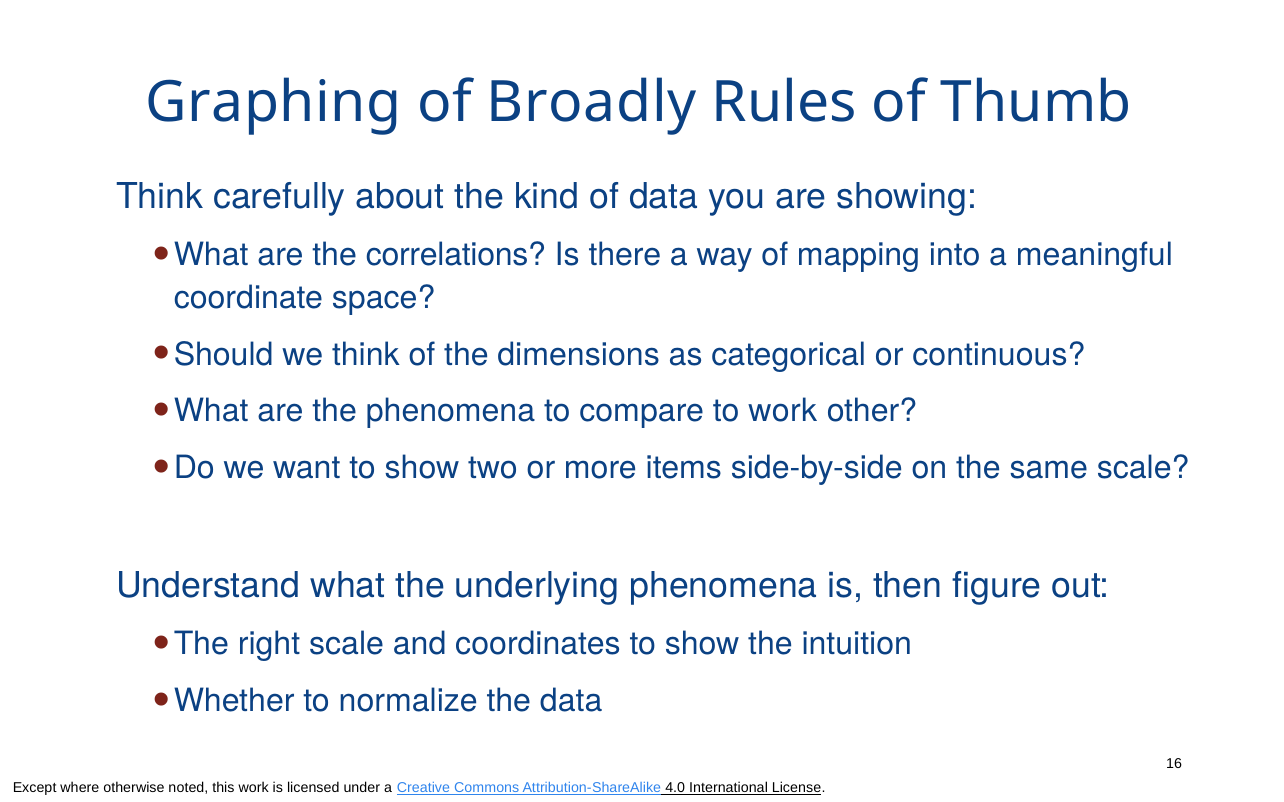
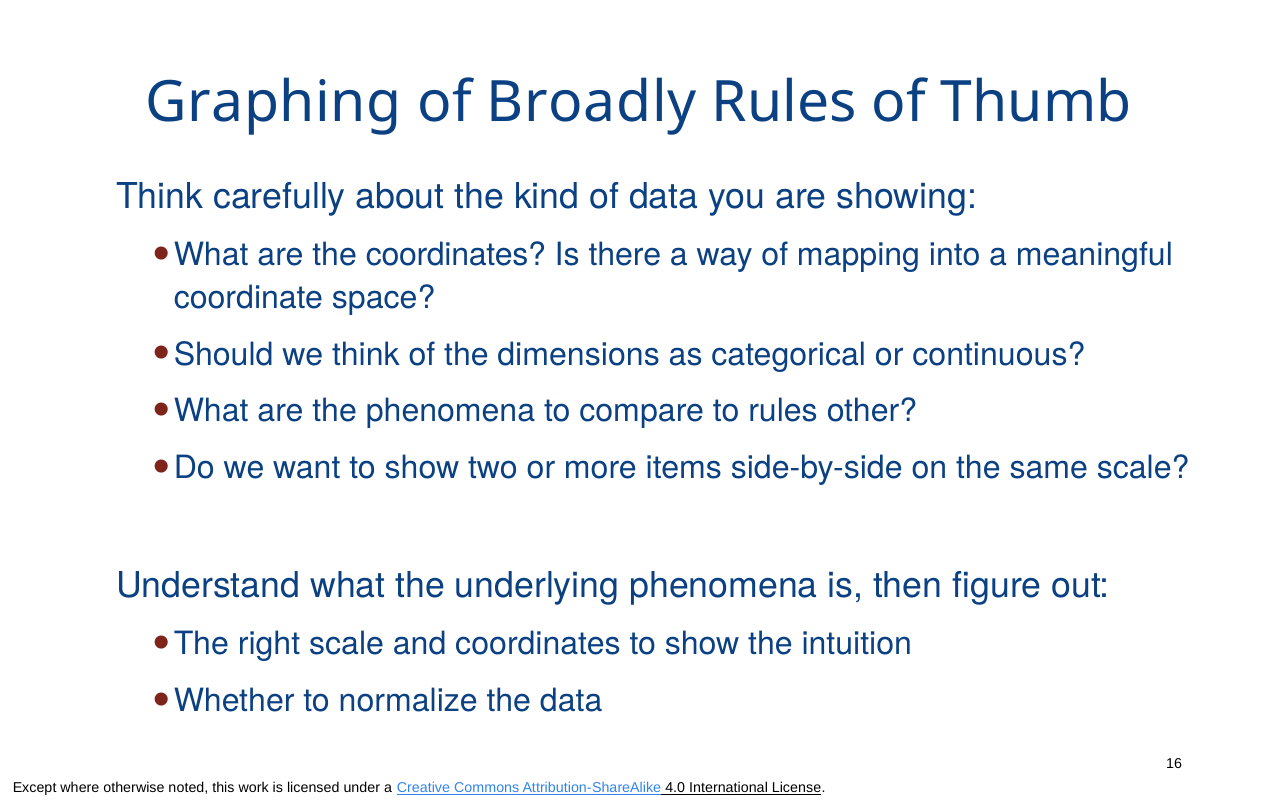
the correlations: correlations -> coordinates
to work: work -> rules
